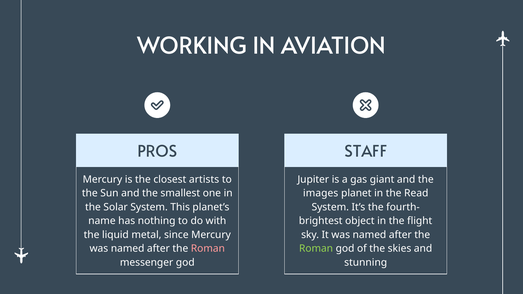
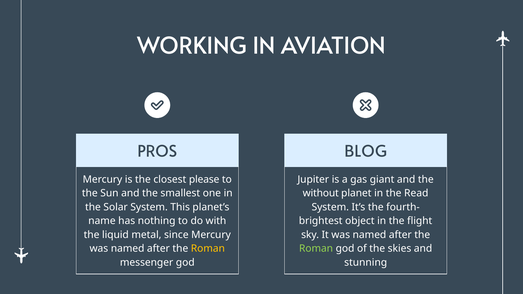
STAFF: STAFF -> BLOG
artists: artists -> please
images: images -> without
Roman at (208, 249) colour: pink -> yellow
